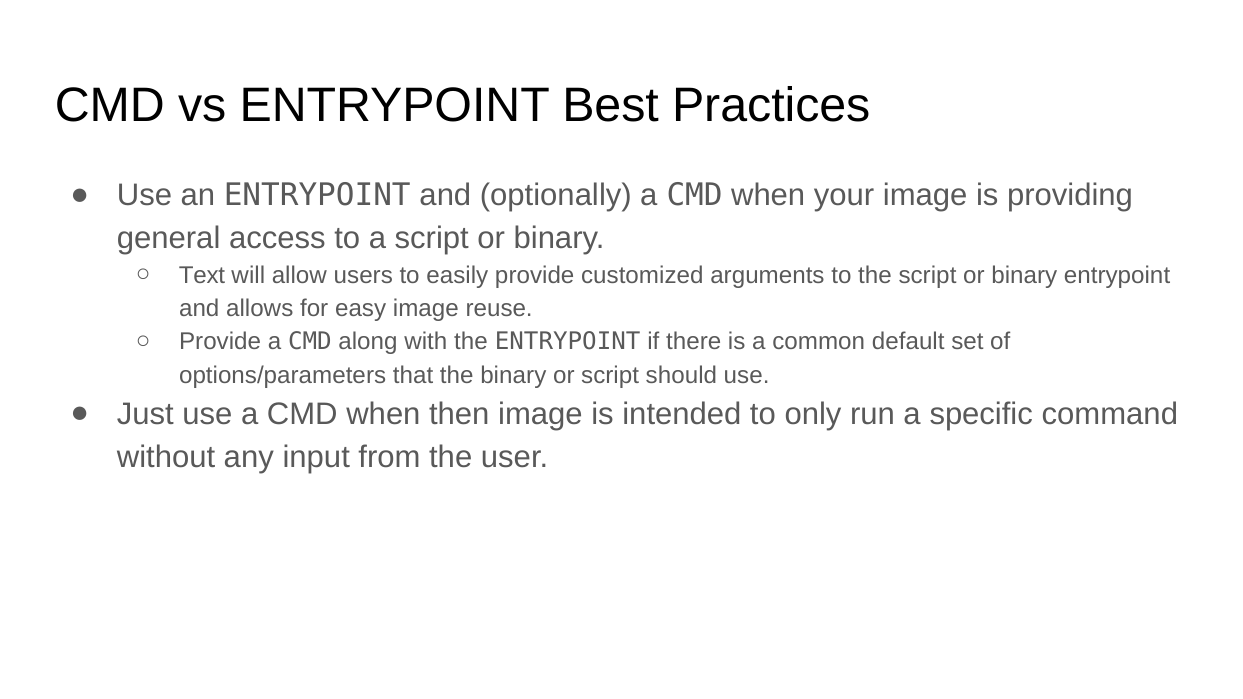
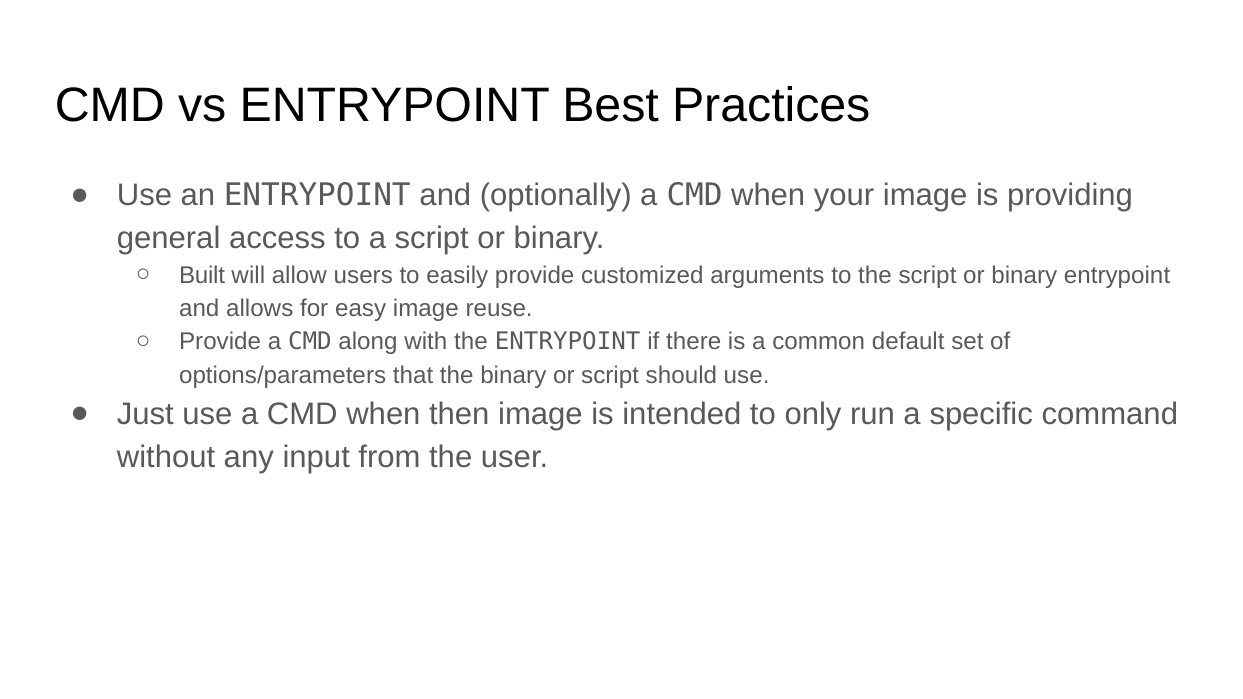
Text: Text -> Built
